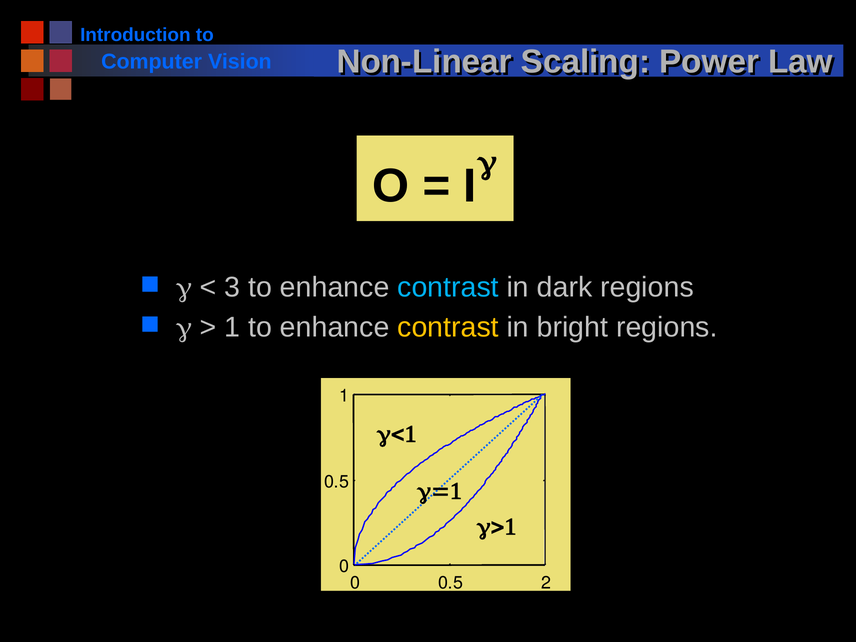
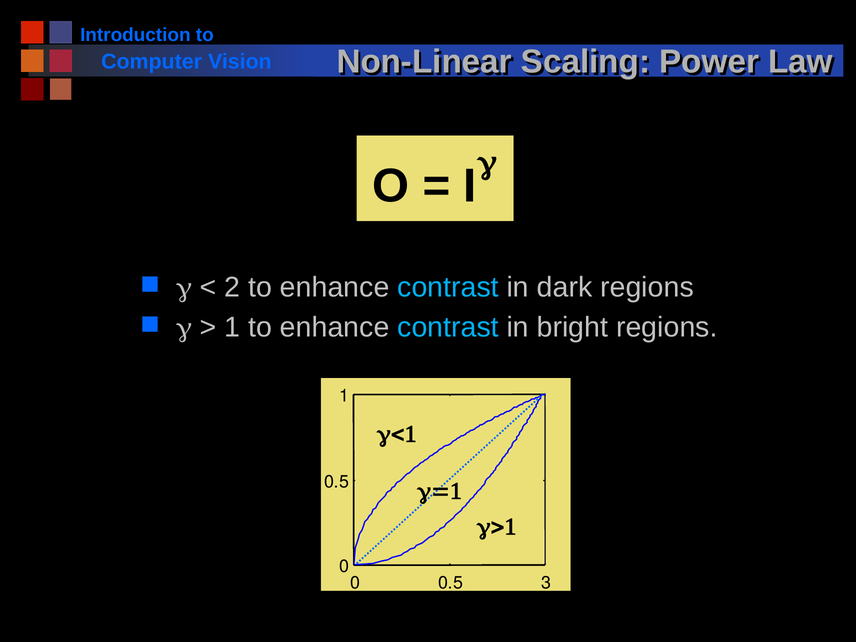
3: 3 -> 2
contrast at (448, 327) colour: yellow -> light blue
2: 2 -> 3
